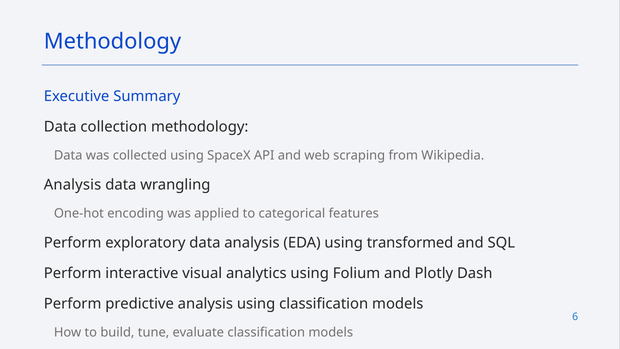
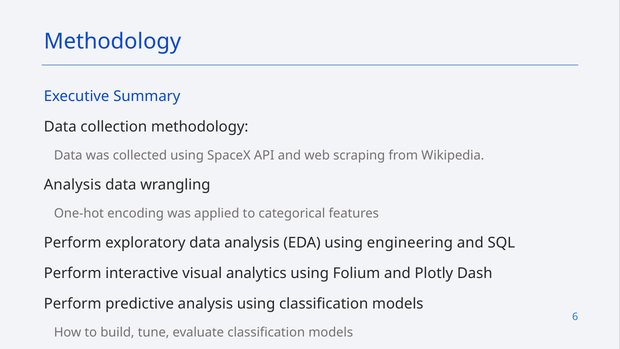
transformed: transformed -> engineering
